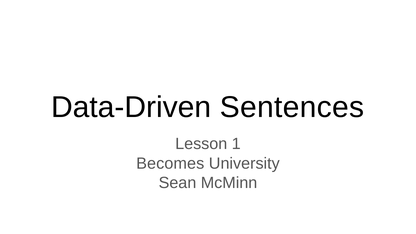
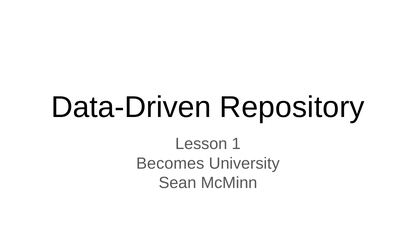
Sentences: Sentences -> Repository
